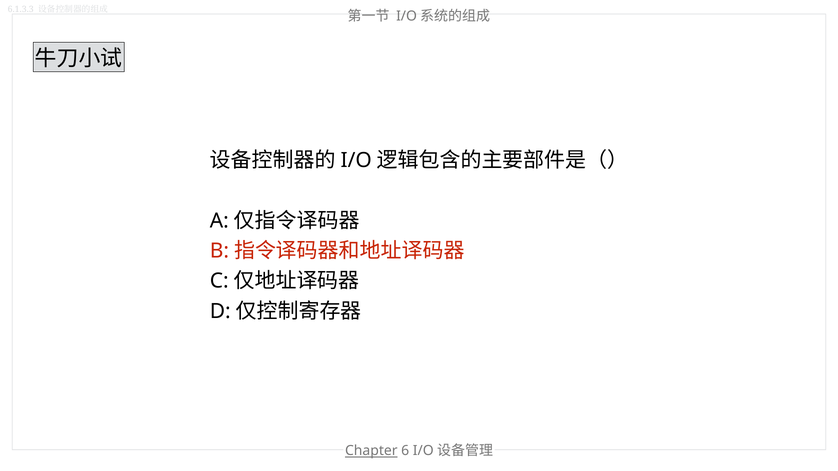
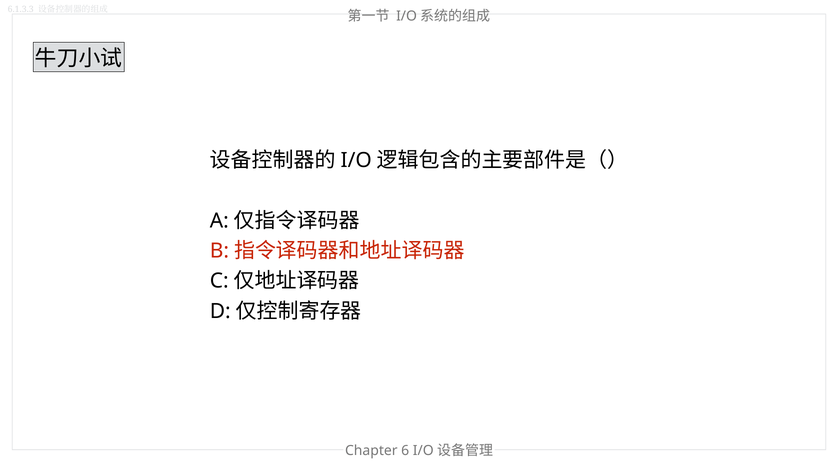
Chapter underline: present -> none
